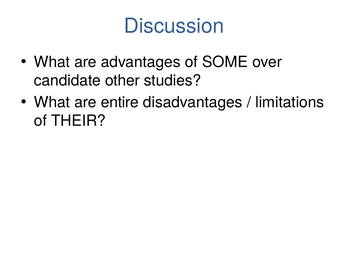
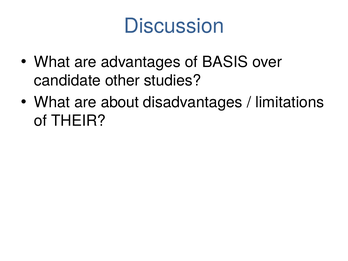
SOME: SOME -> BASIS
entire: entire -> about
